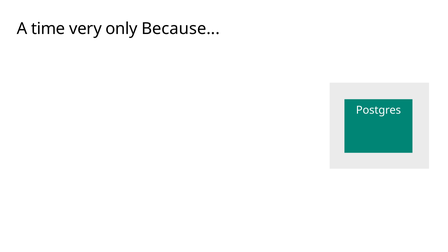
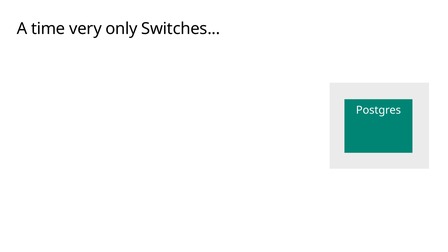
Because: Because -> Switches
